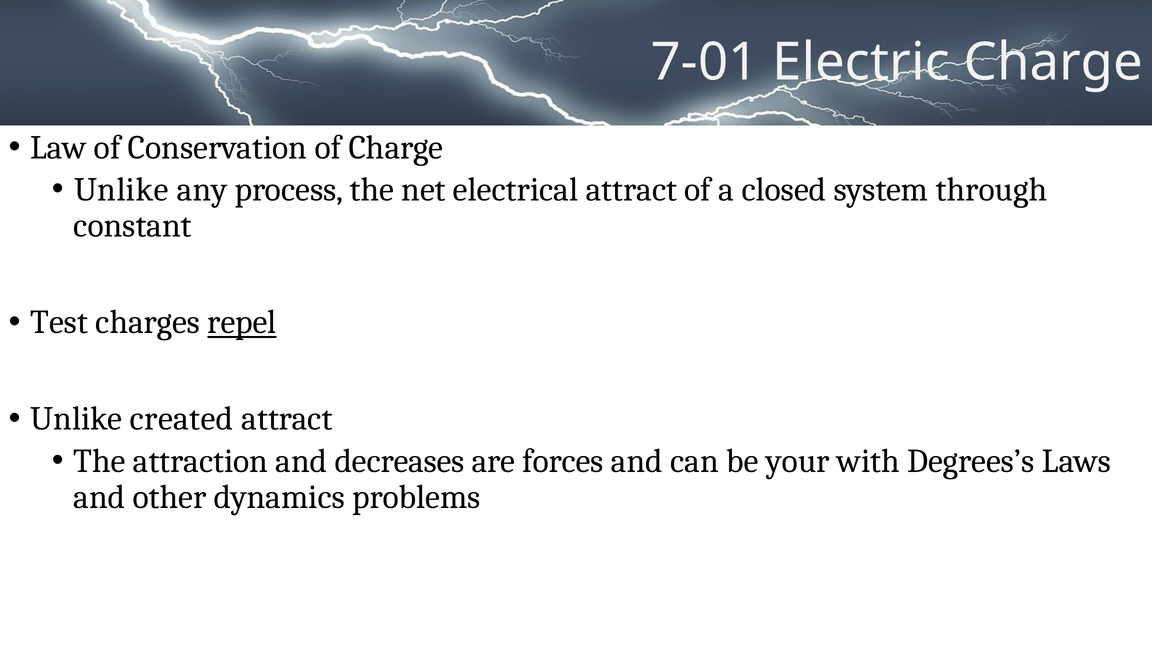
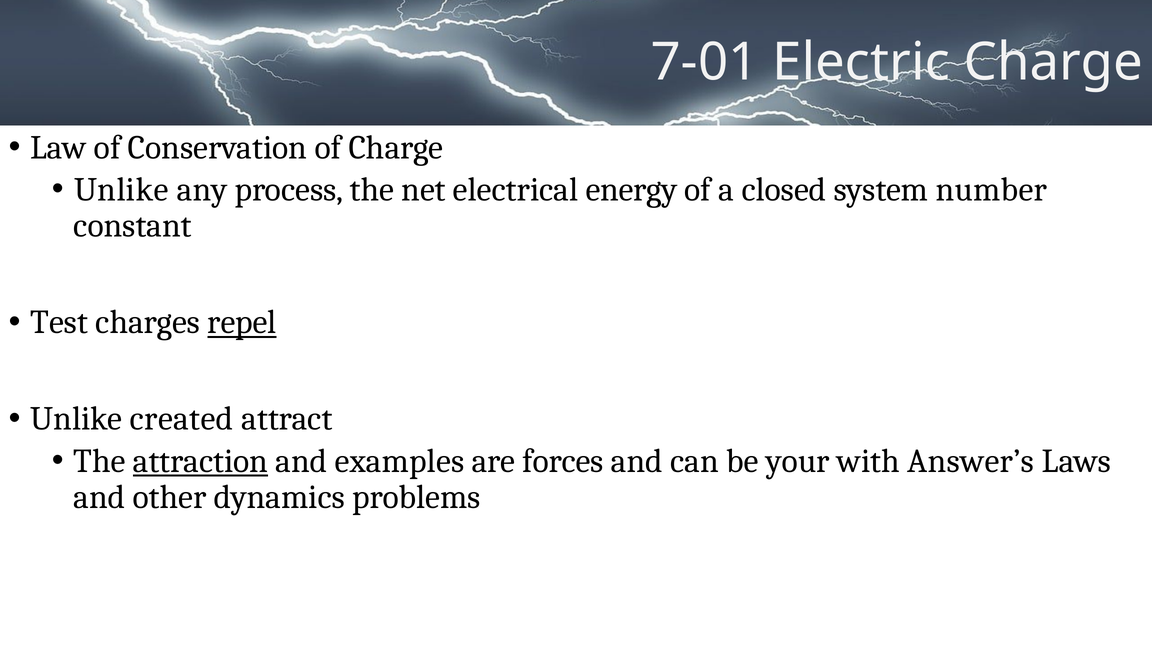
electrical attract: attract -> energy
through: through -> number
attraction underline: none -> present
decreases: decreases -> examples
Degrees’s: Degrees’s -> Answer’s
